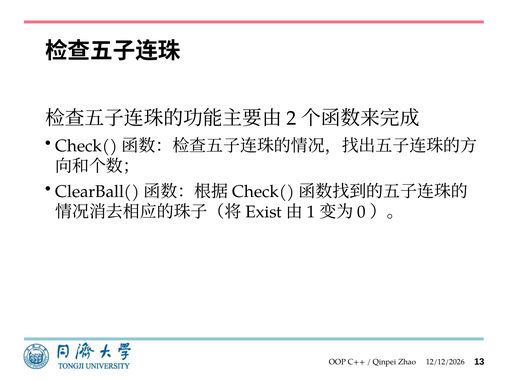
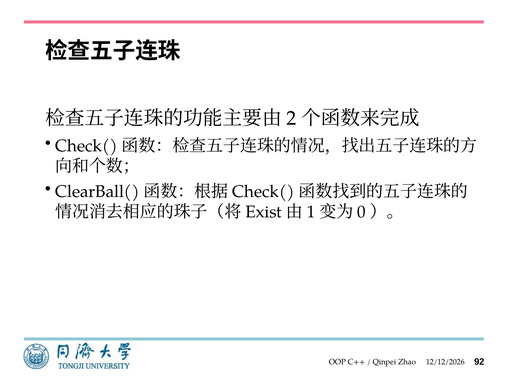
13: 13 -> 92
